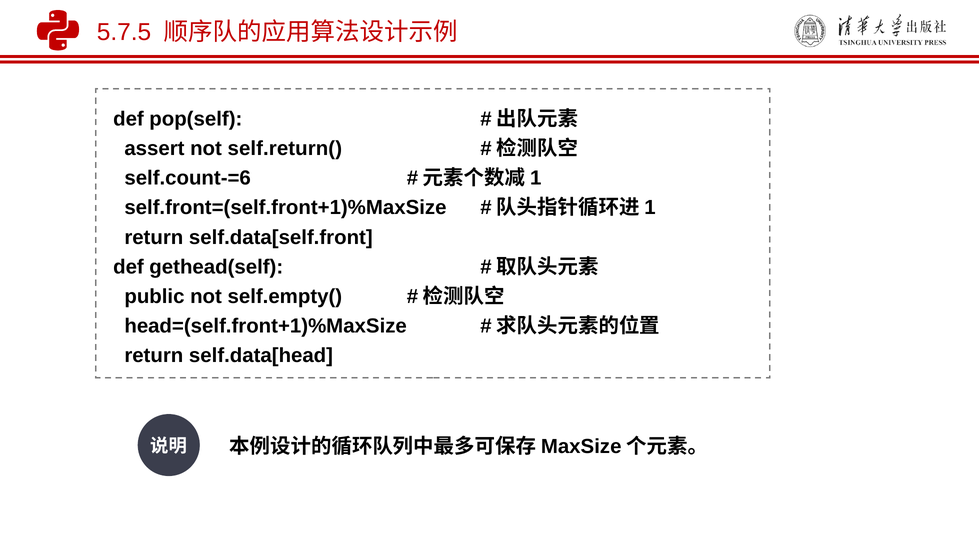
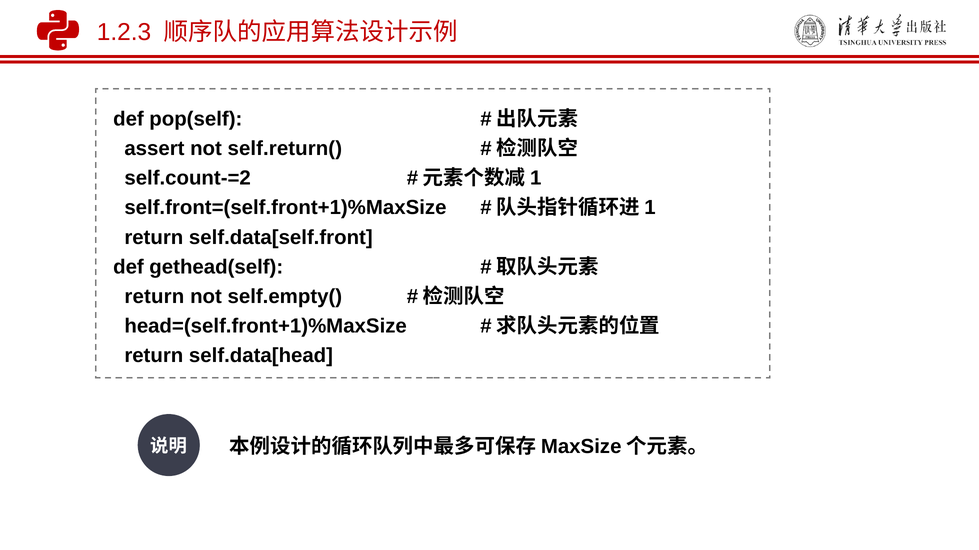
5.7.5: 5.7.5 -> 1.2.3
self.count-=6: self.count-=6 -> self.count-=2
public at (154, 297): public -> return
